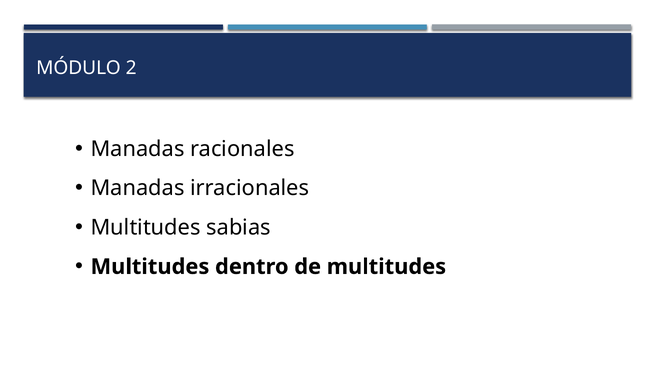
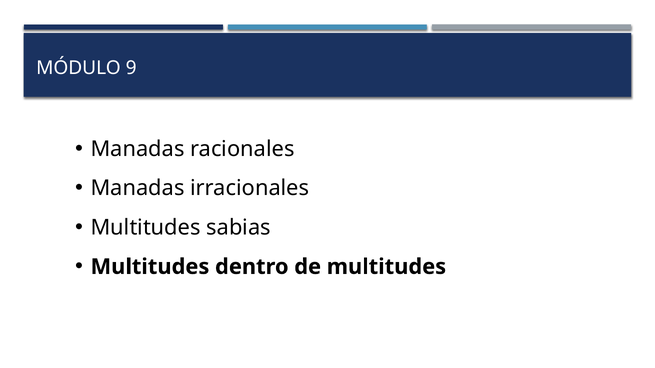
2: 2 -> 9
